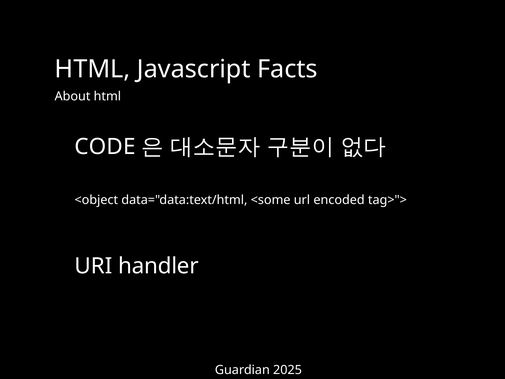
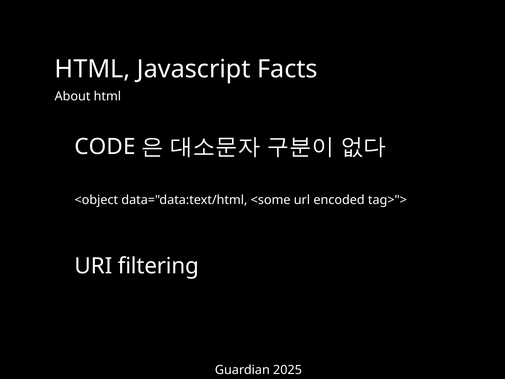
handler: handler -> filtering
